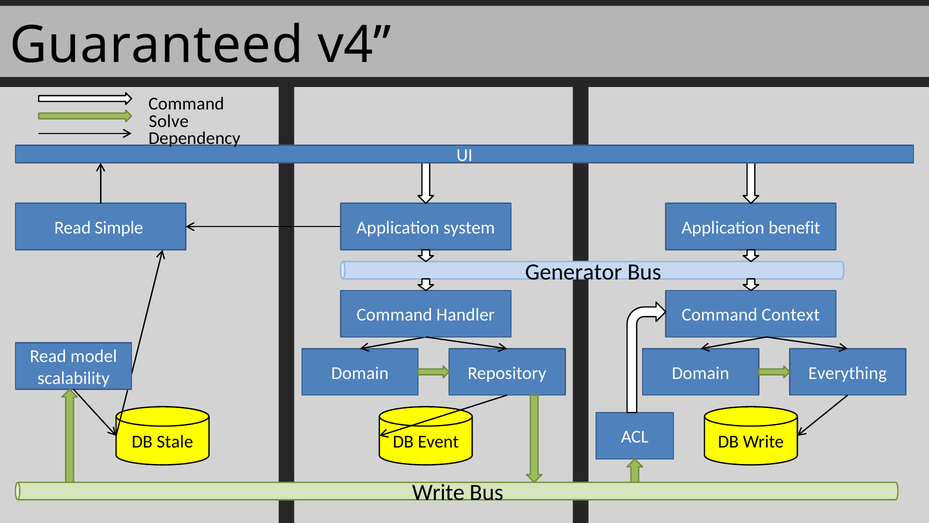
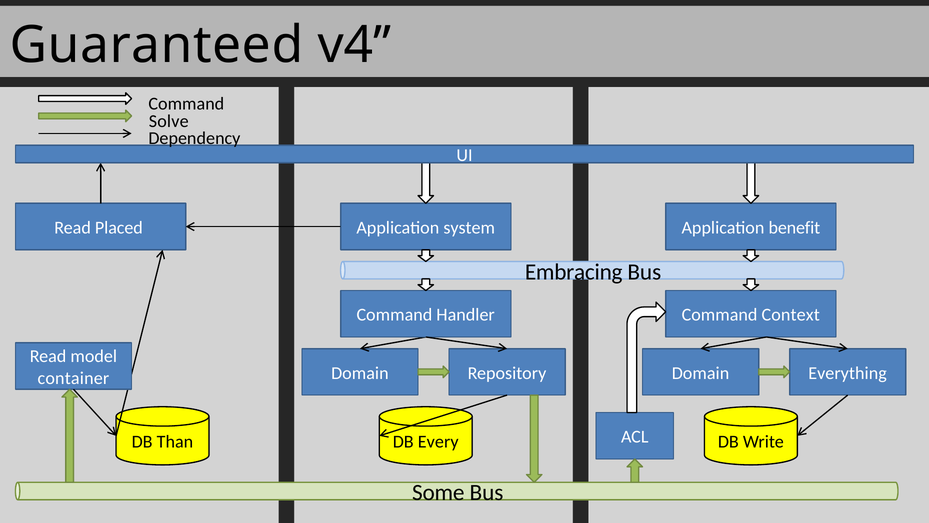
Simple: Simple -> Placed
Generator: Generator -> Embracing
scalability: scalability -> container
Stale: Stale -> Than
Event: Event -> Every
Write at (438, 492): Write -> Some
